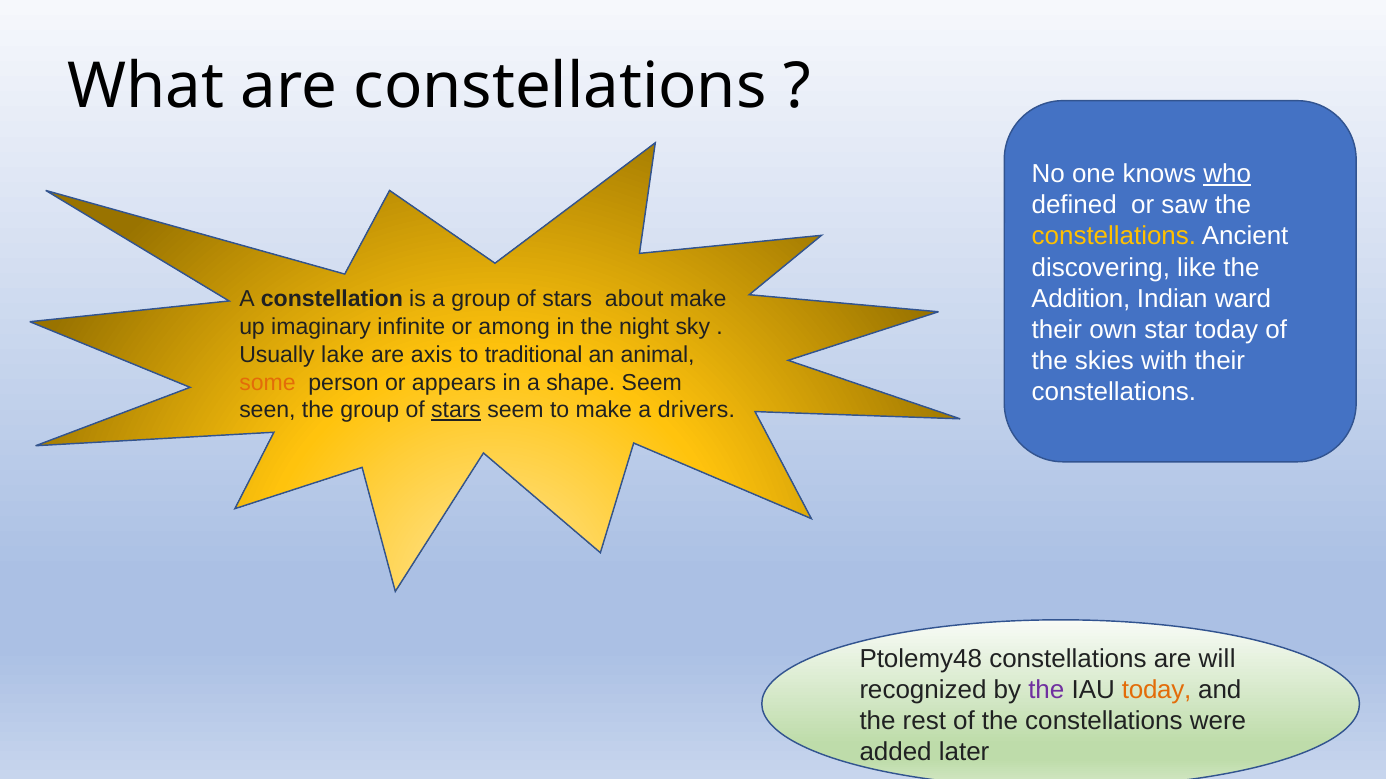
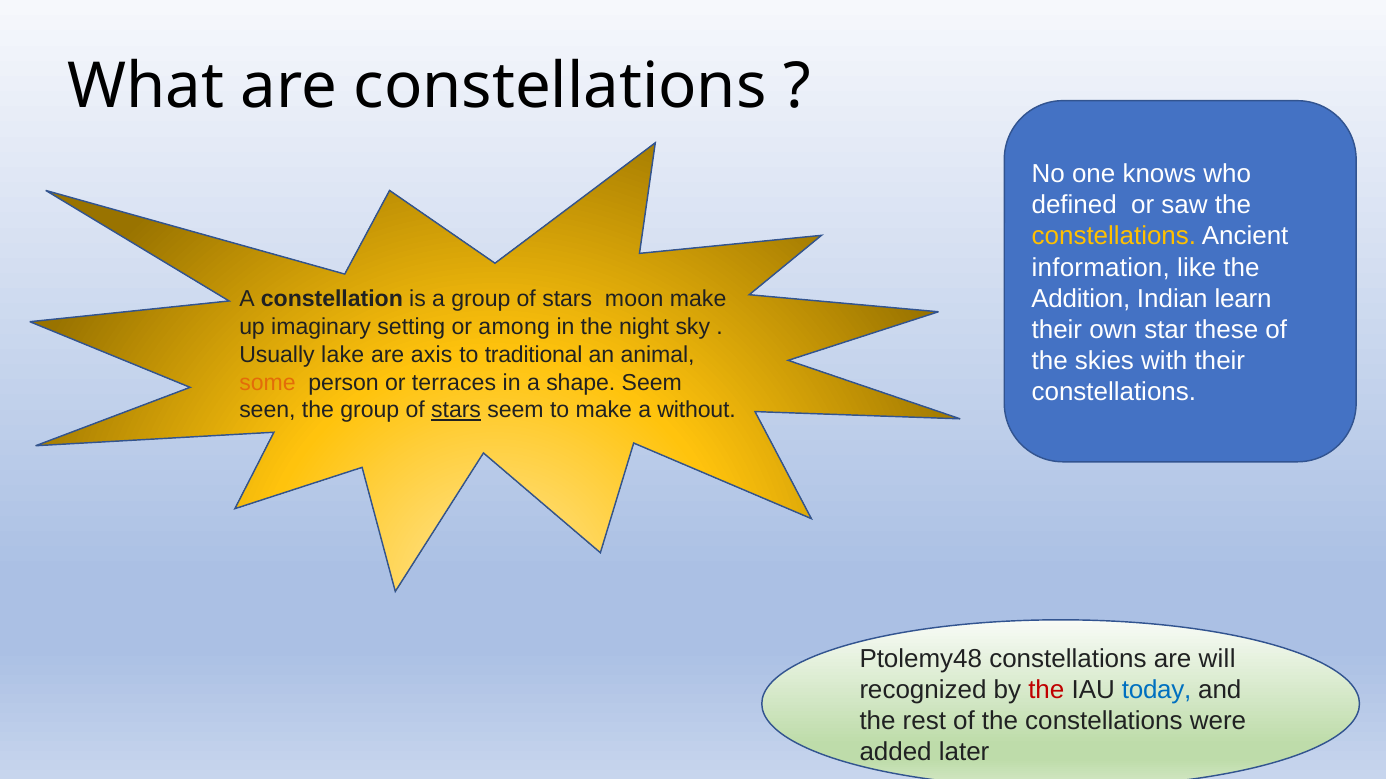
who underline: present -> none
discovering: discovering -> information
ward: ward -> learn
about: about -> moon
infinite: infinite -> setting
star today: today -> these
appears: appears -> terraces
drivers: drivers -> without
the at (1046, 690) colour: purple -> red
today at (1157, 690) colour: orange -> blue
